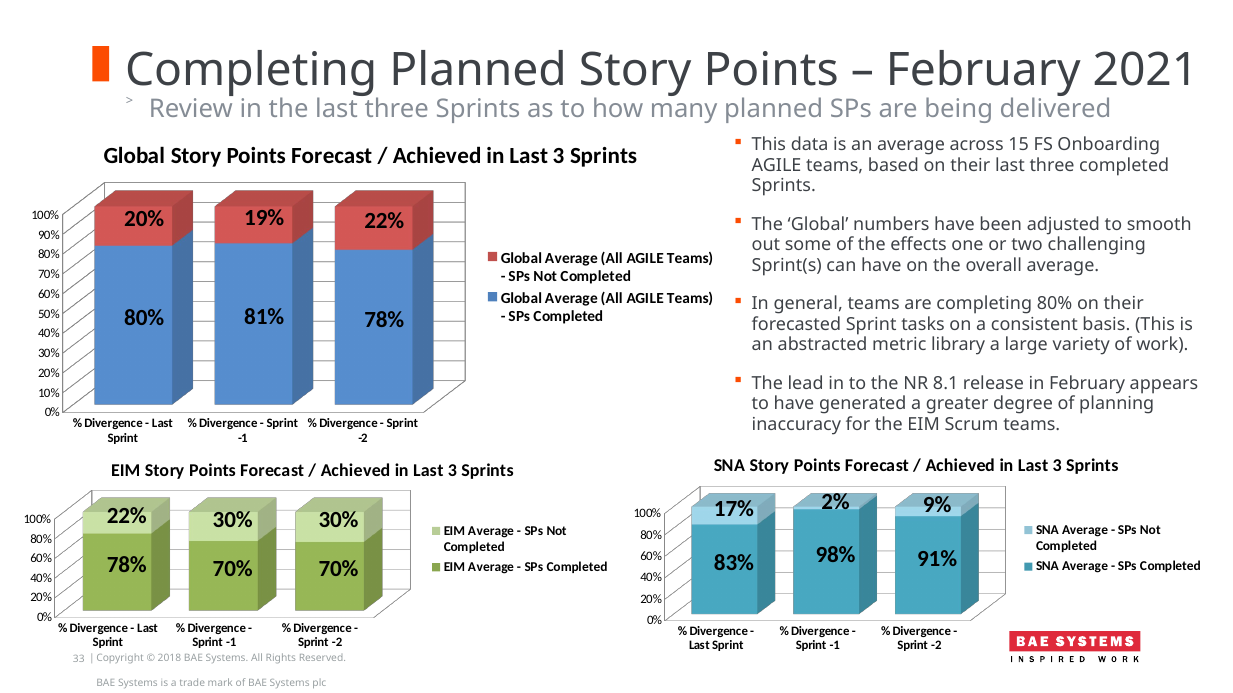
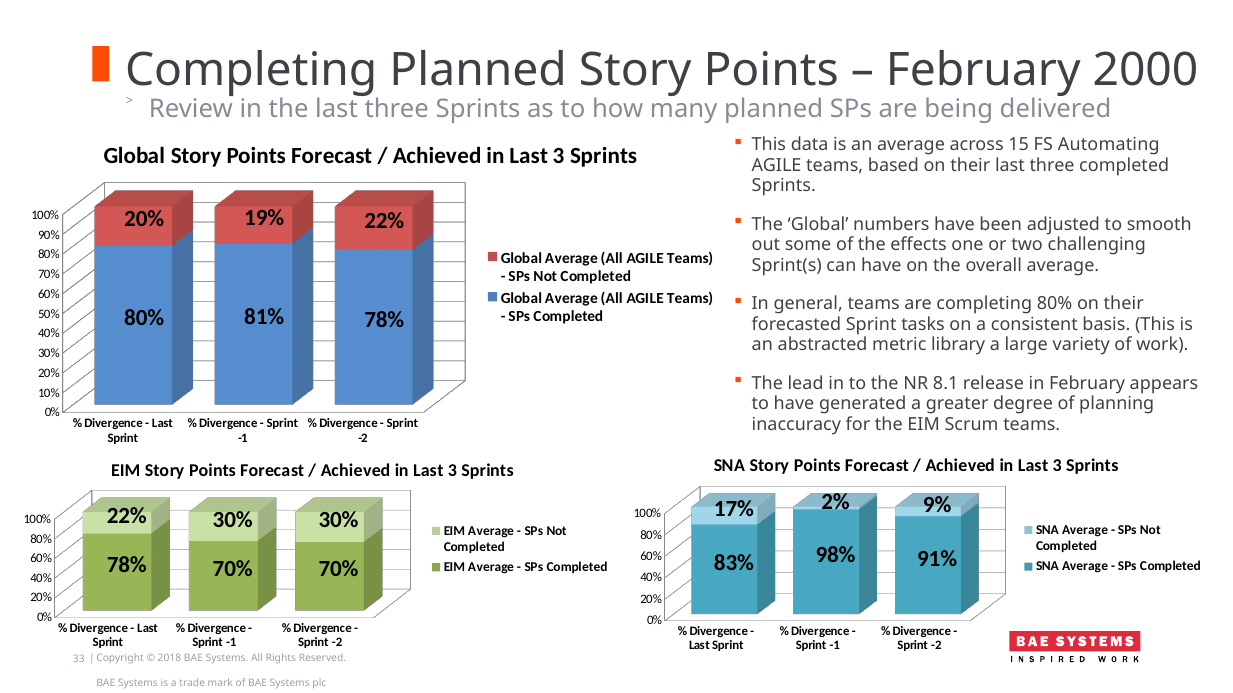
2021: 2021 -> 2000
Onboarding: Onboarding -> Automating
